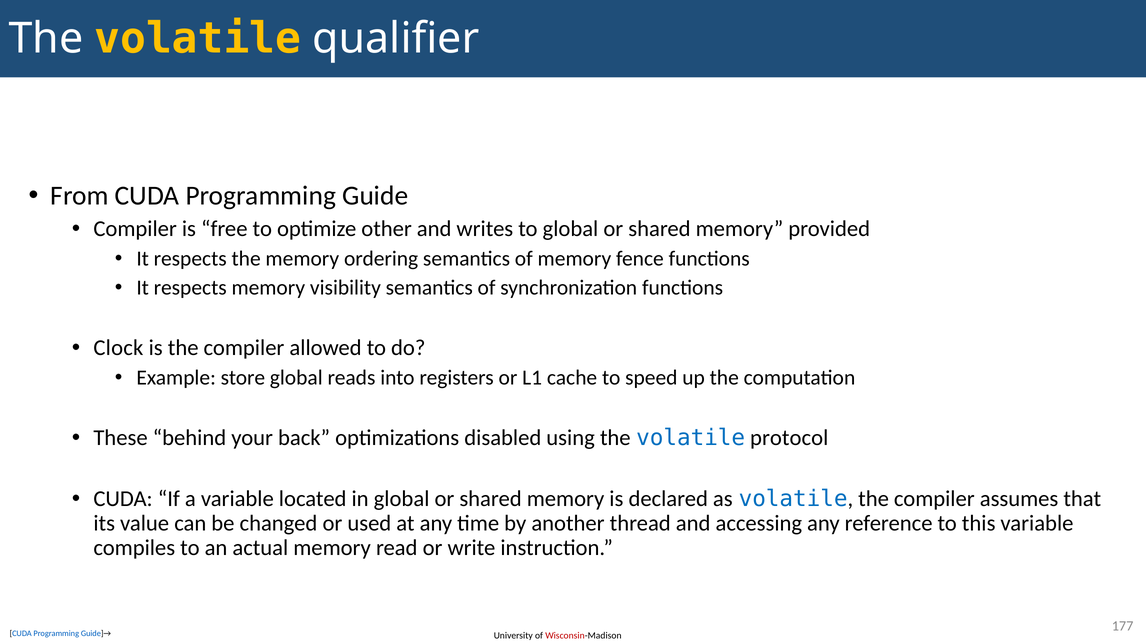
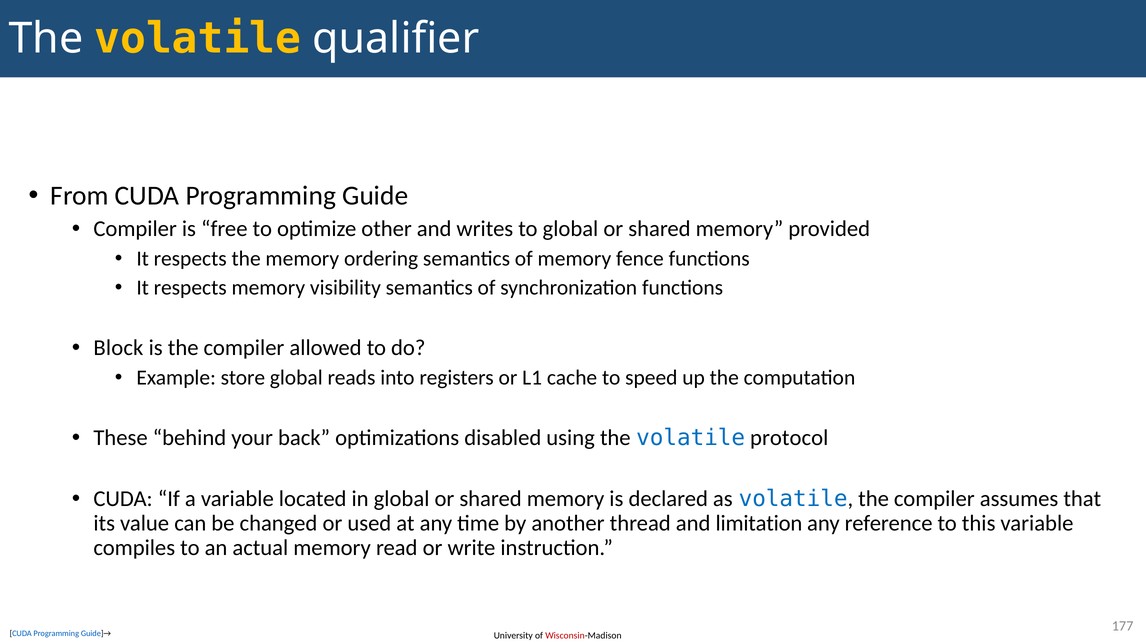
Clock: Clock -> Block
accessing: accessing -> limitation
